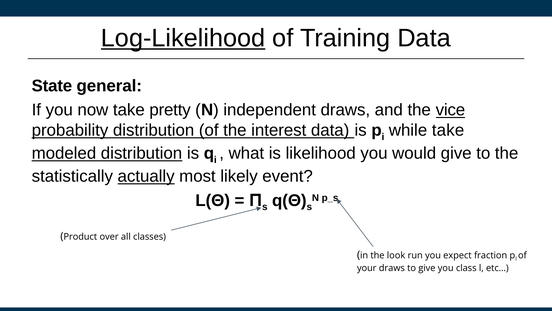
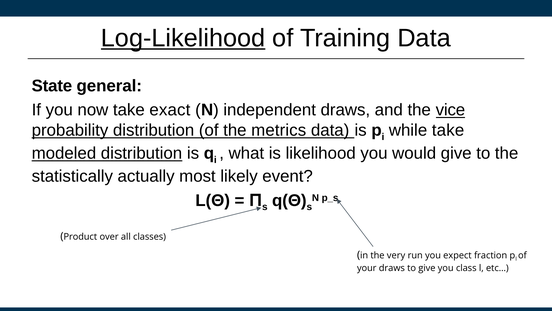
pretty: pretty -> exact
interest: interest -> metrics
actually underline: present -> none
look: look -> very
